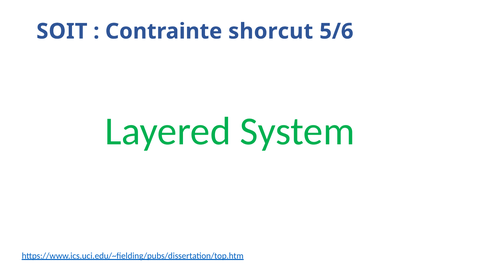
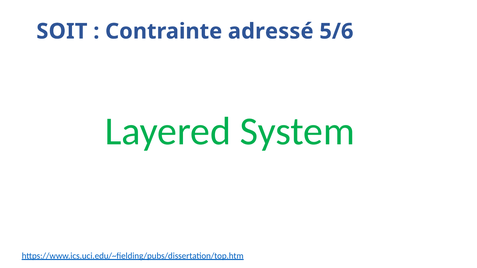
shorcut: shorcut -> adressé
